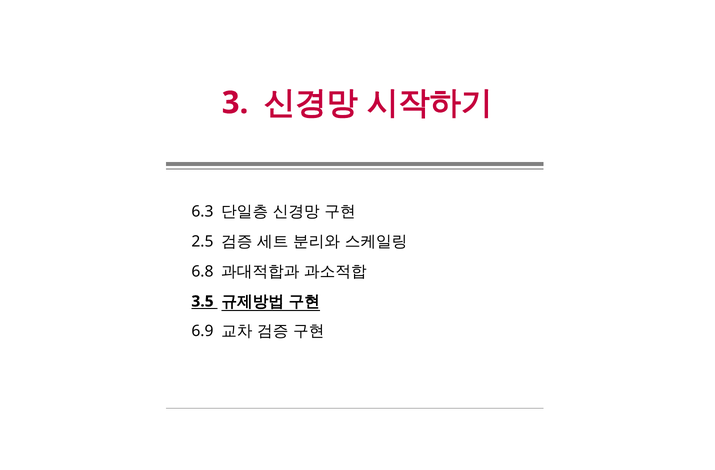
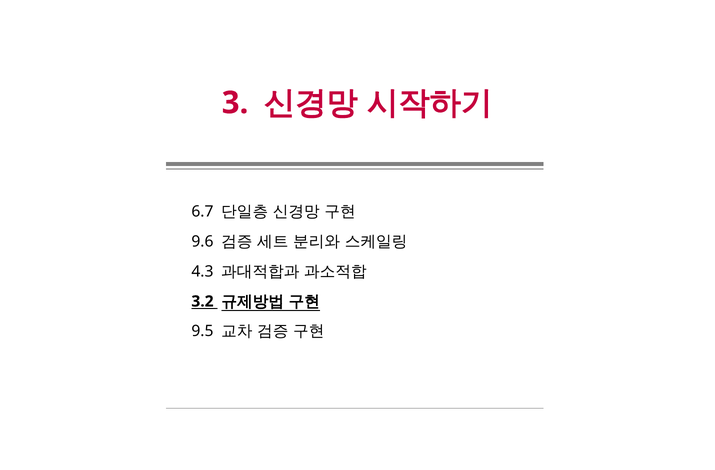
6.3: 6.3 -> 6.7
2.5: 2.5 -> 9.6
6.8: 6.8 -> 4.3
3.5: 3.5 -> 3.2
6.9: 6.9 -> 9.5
